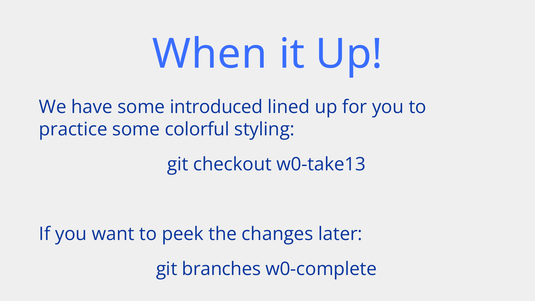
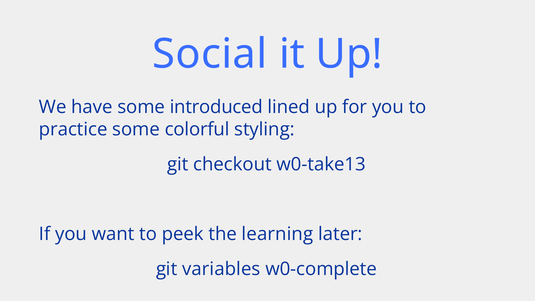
When: When -> Social
changes: changes -> learning
branches: branches -> variables
